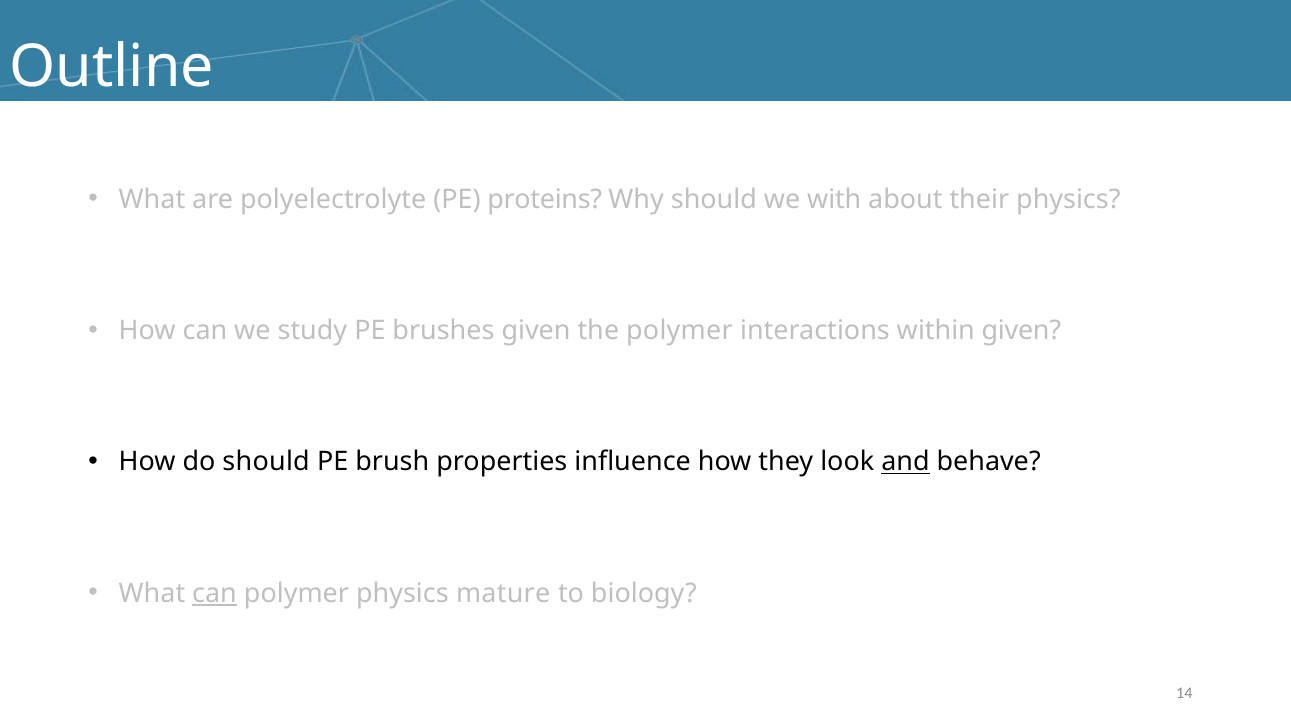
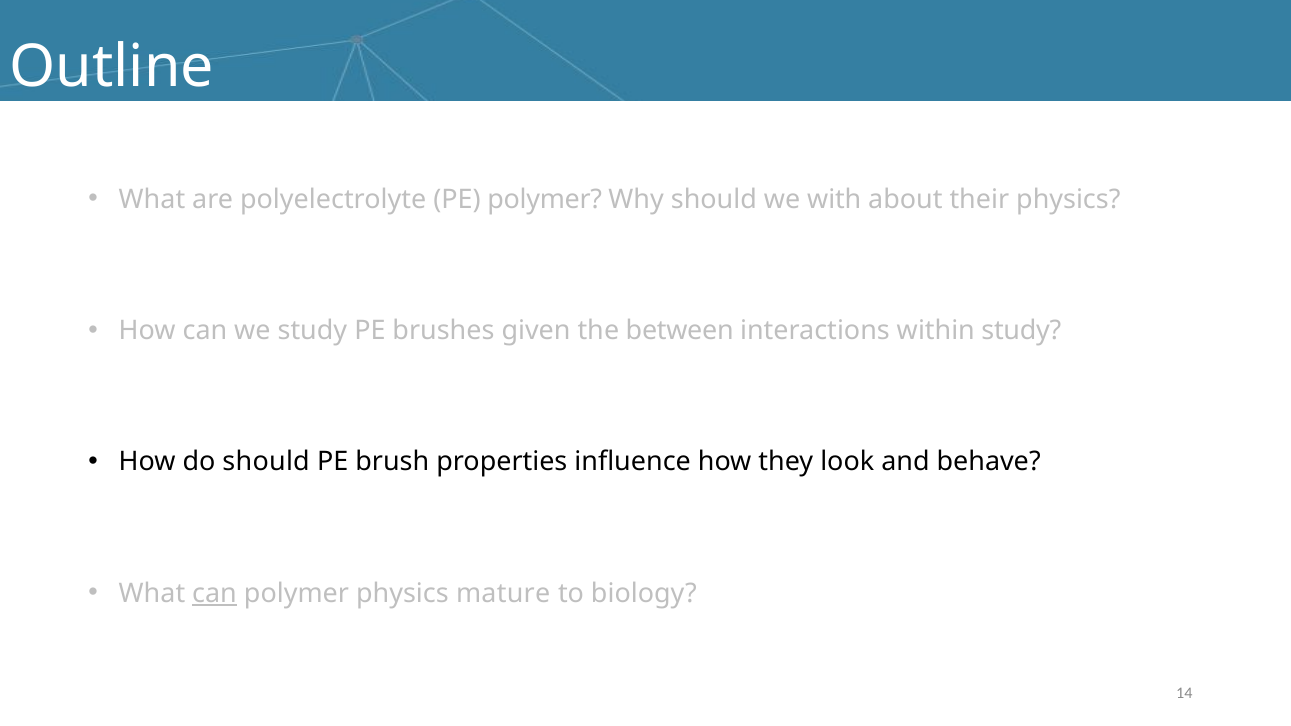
PE proteins: proteins -> polymer
the polymer: polymer -> between
within given: given -> study
and underline: present -> none
